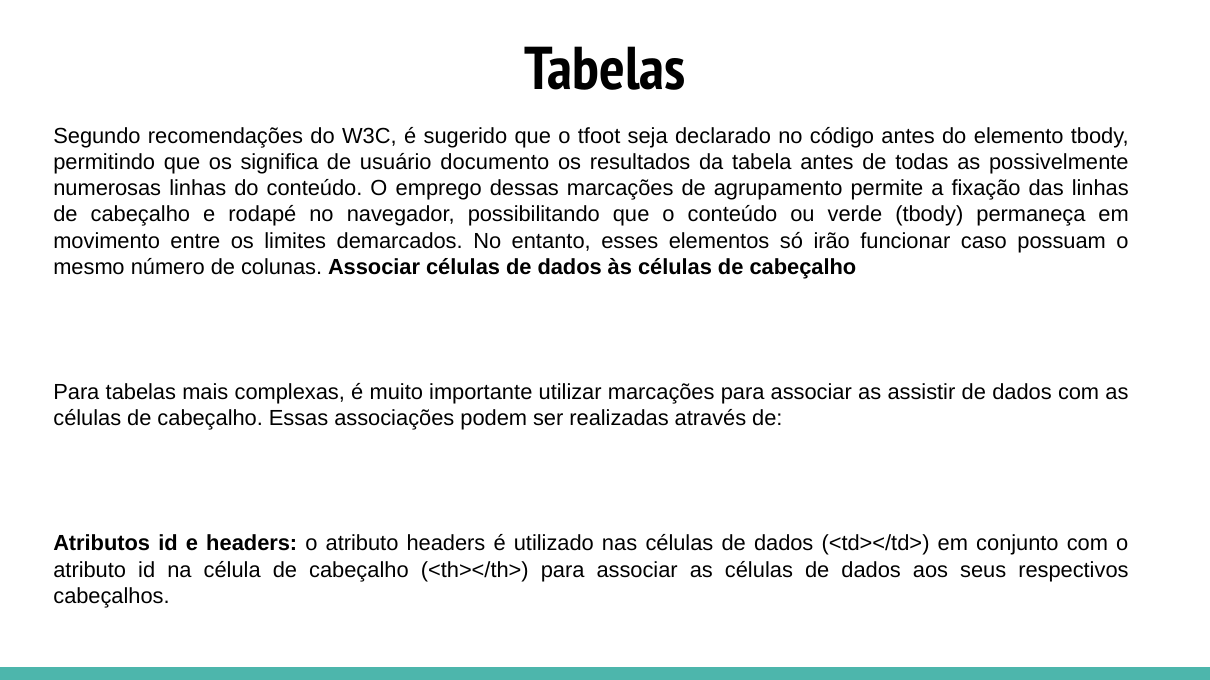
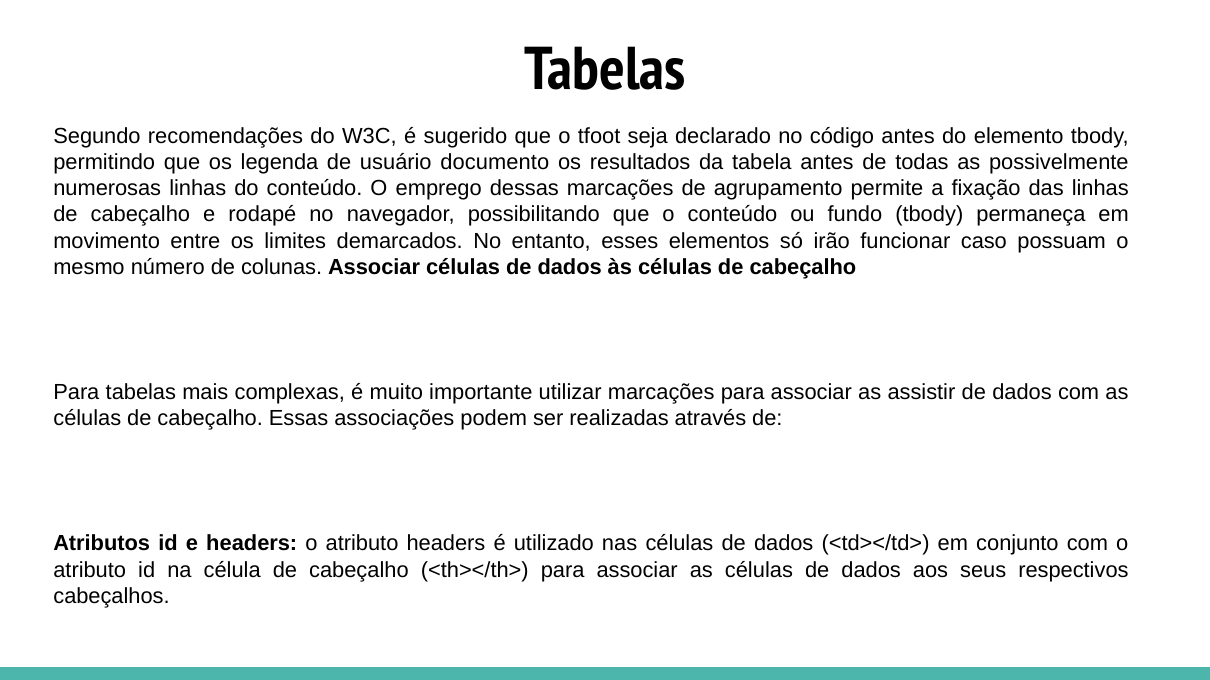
significa: significa -> legenda
verde: verde -> fundo
